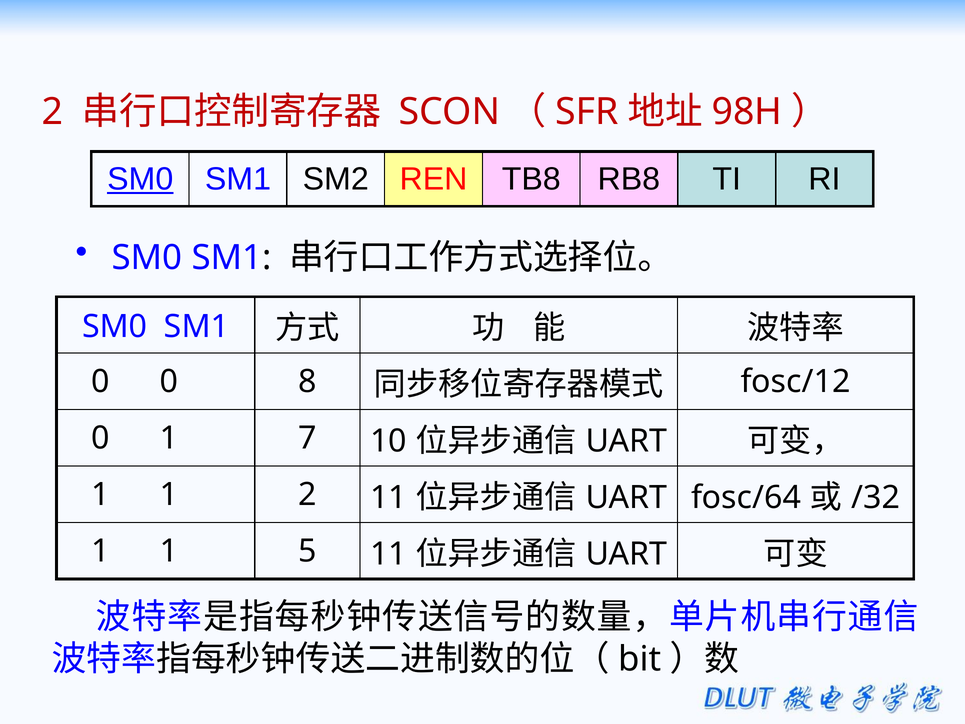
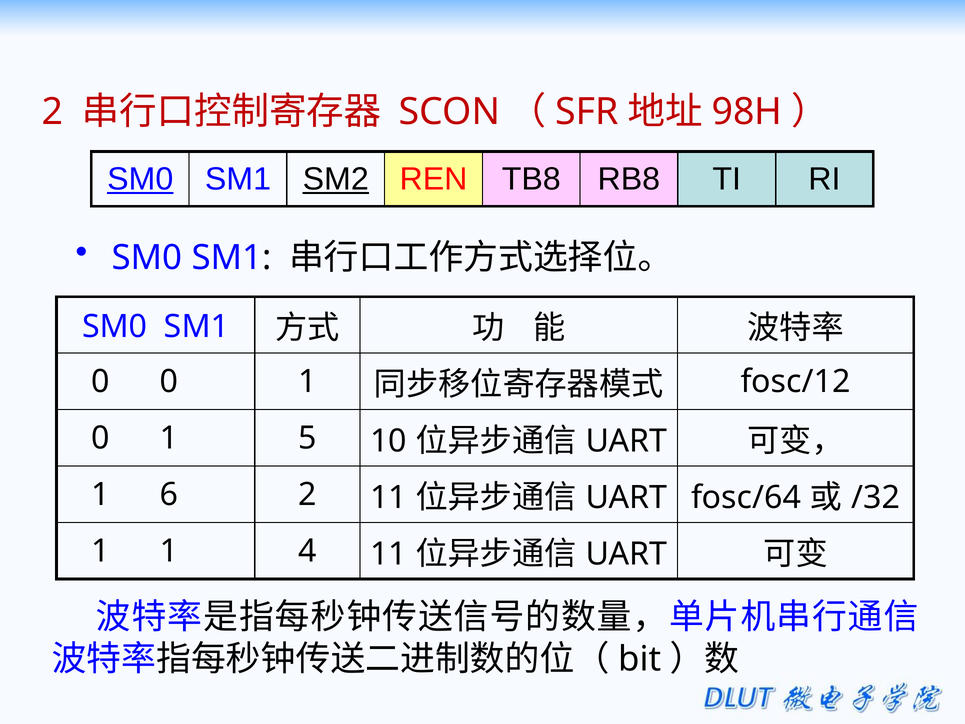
SM2 underline: none -> present
0 0 8: 8 -> 1
7: 7 -> 5
1 at (169, 494): 1 -> 6
5: 5 -> 4
